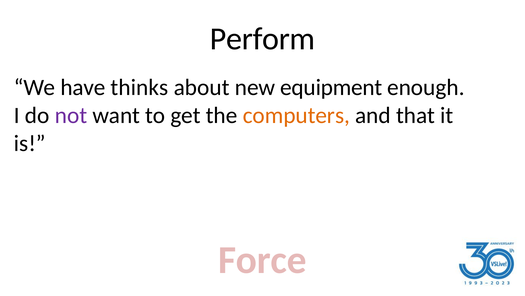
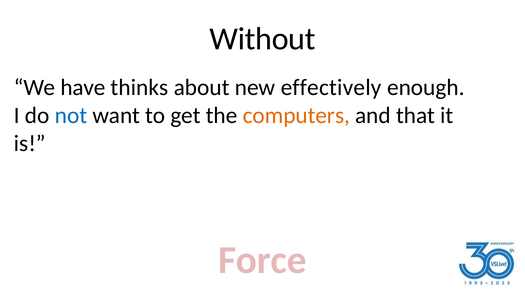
Perform: Perform -> Without
equipment: equipment -> effectively
not colour: purple -> blue
